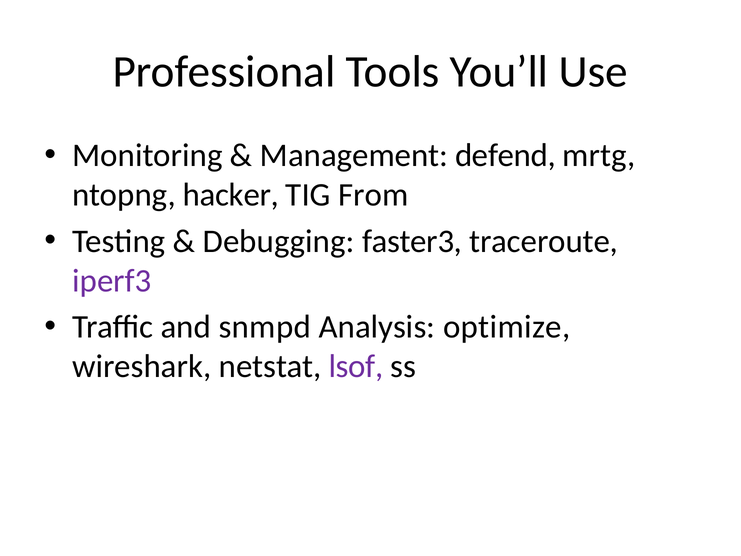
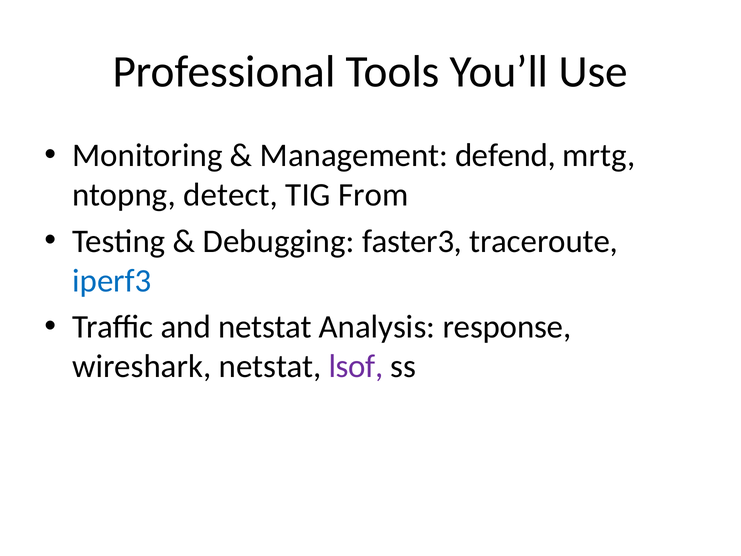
hacker: hacker -> detect
iperf3 colour: purple -> blue
and snmpd: snmpd -> netstat
optimize: optimize -> response
